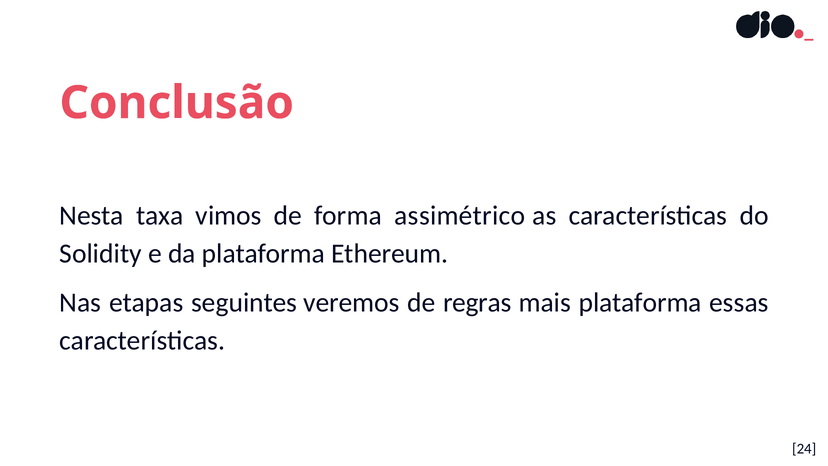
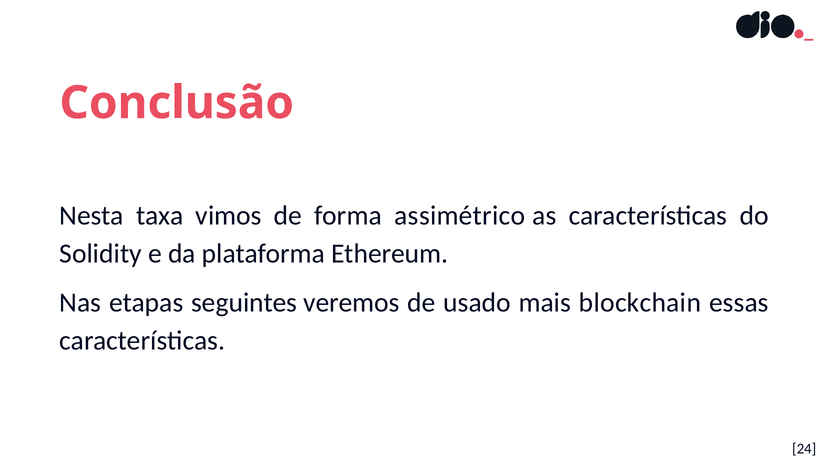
regras: regras -> usado
mais plataforma: plataforma -> blockchain
